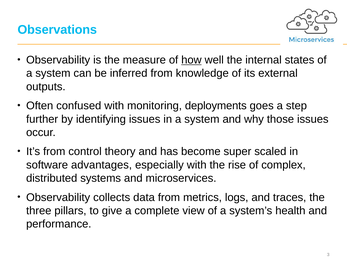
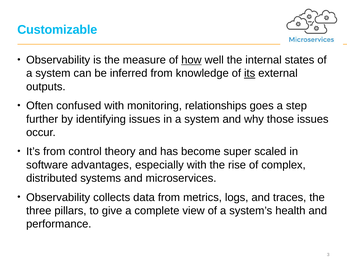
Observations: Observations -> Customizable
its underline: none -> present
deployments: deployments -> relationships
